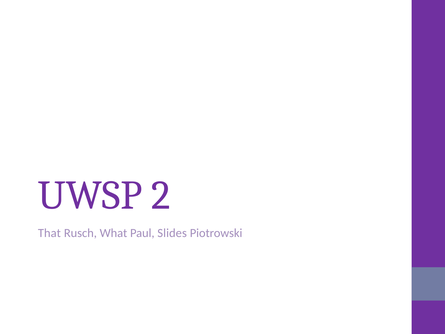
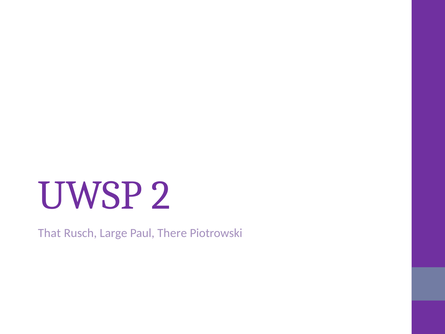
What: What -> Large
Slides: Slides -> There
